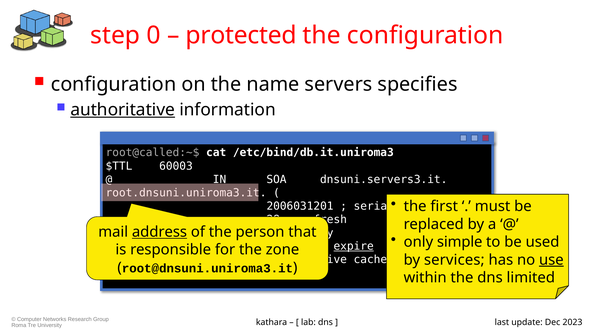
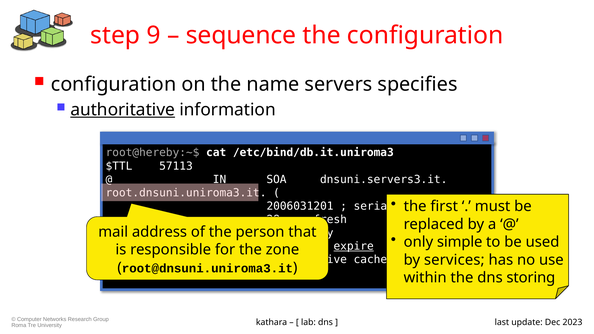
step 0: 0 -> 9
protected: protected -> sequence
root@called:~$: root@called:~$ -> root@hereby:~$
60003: 60003 -> 57113
address underline: present -> none
use underline: present -> none
limited: limited -> storing
